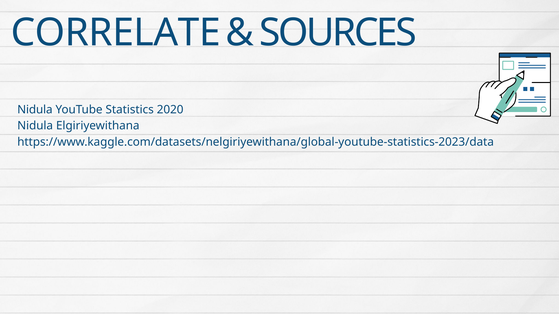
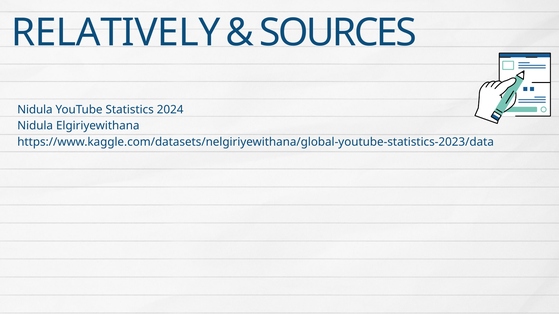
CORRELATE: CORRELATE -> RELATIVELY
2020: 2020 -> 2024
